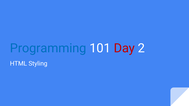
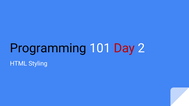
Programming colour: blue -> black
